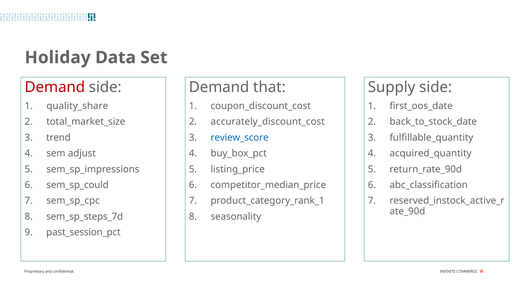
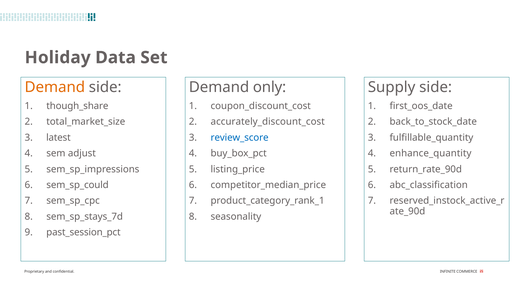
Demand at (55, 87) colour: red -> orange
that: that -> only
quality_share: quality_share -> though_share
trend: trend -> latest
acquired_quantity: acquired_quantity -> enhance_quantity
sem_sp_steps_7d: sem_sp_steps_7d -> sem_sp_stays_7d
